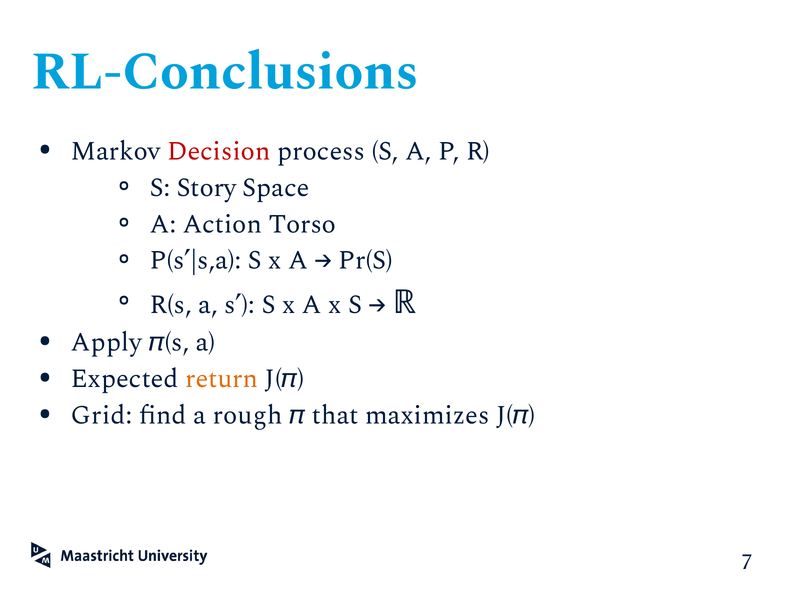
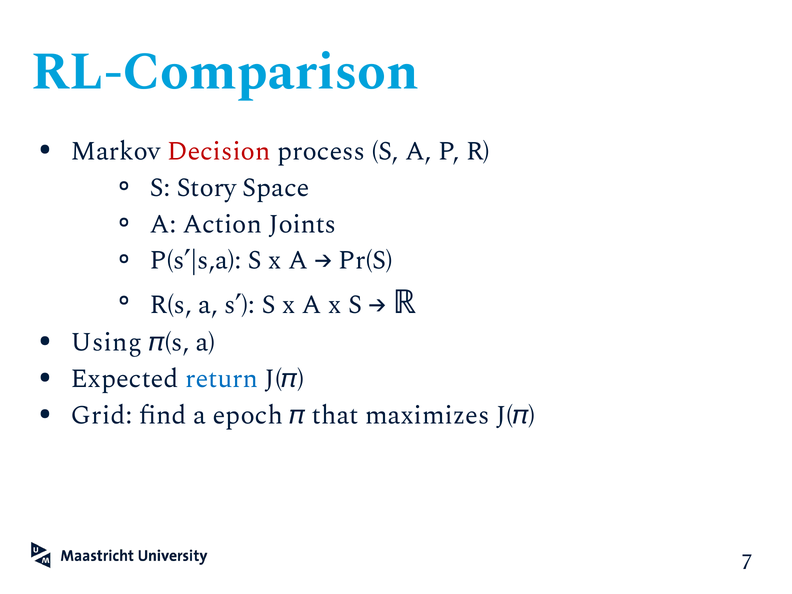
RL-Conclusions: RL-Conclusions -> RL-Comparison
Torso: Torso -> Joints
Apply: Apply -> Using
return colour: orange -> blue
rough: rough -> epoch
